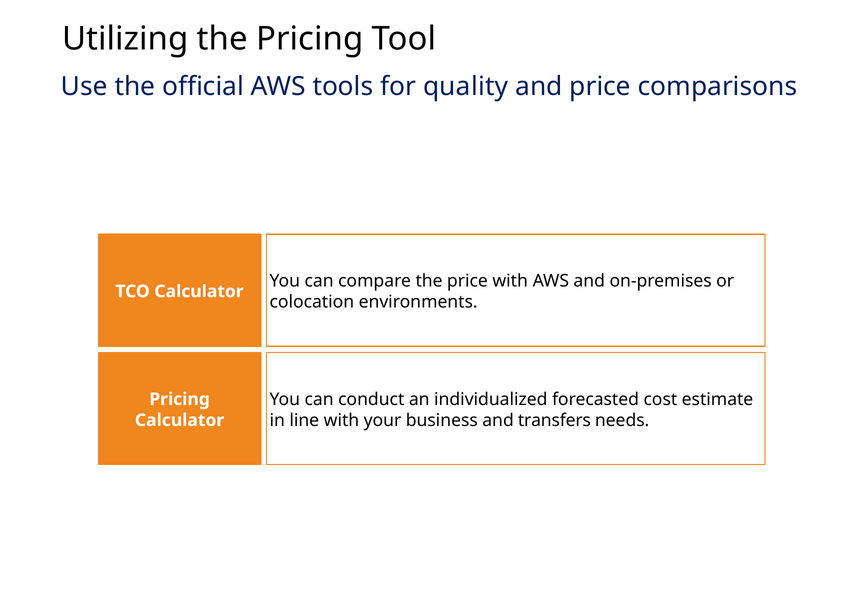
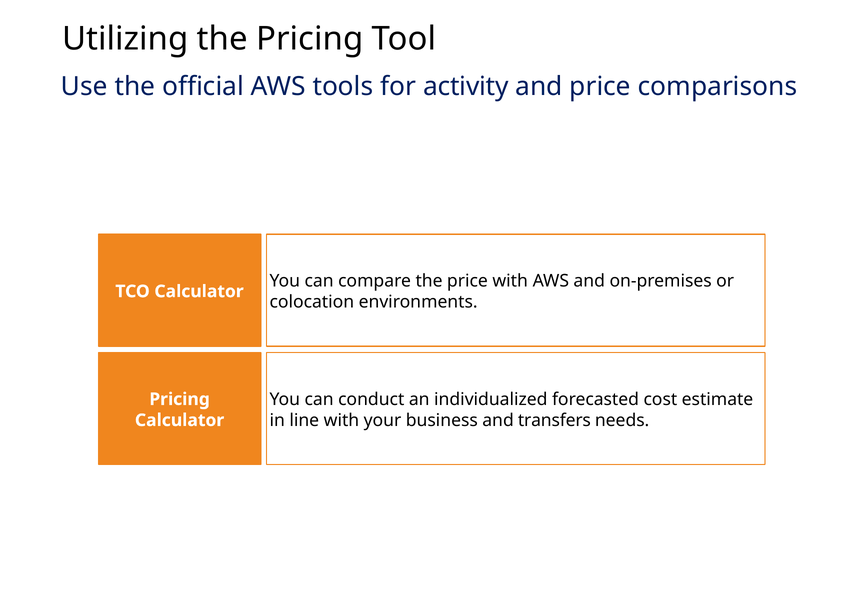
quality: quality -> activity
